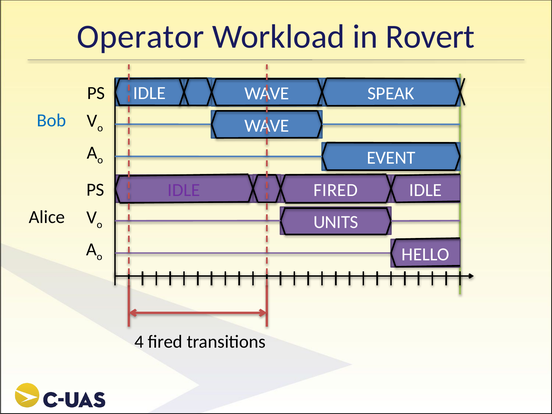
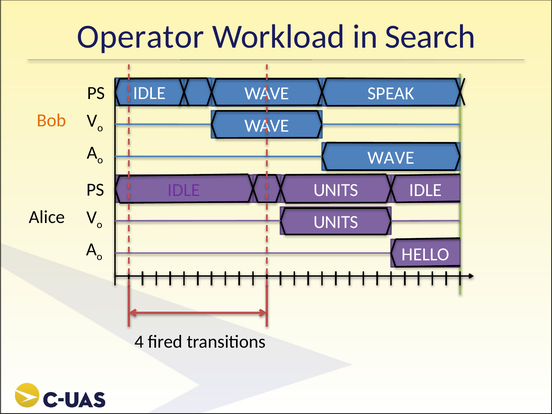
Rovert: Rovert -> Search
Bob colour: blue -> orange
EVENT at (391, 158): EVENT -> WAVE
FIRED at (336, 190): FIRED -> UNITS
